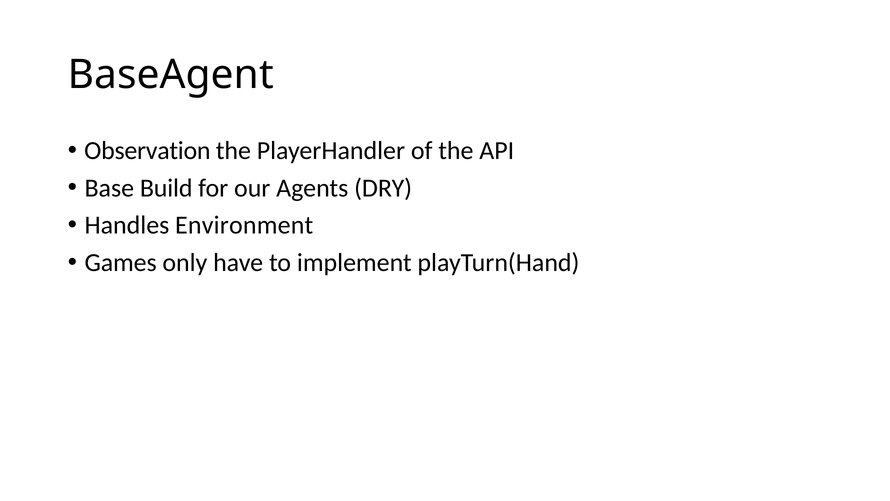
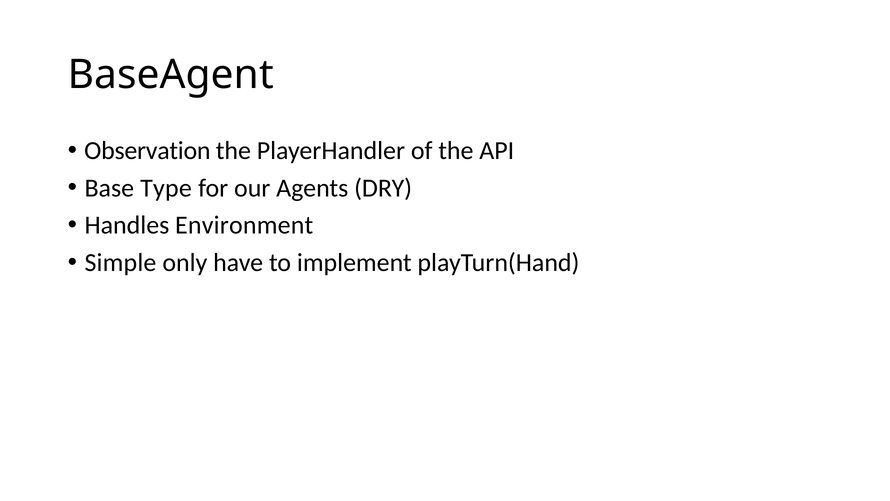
Build: Build -> Type
Games: Games -> Simple
